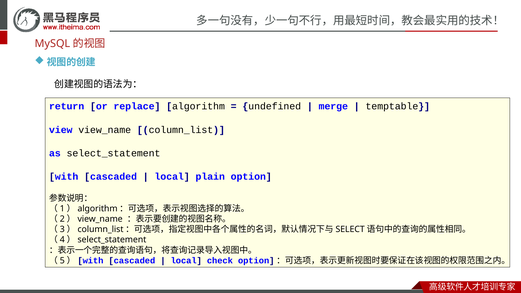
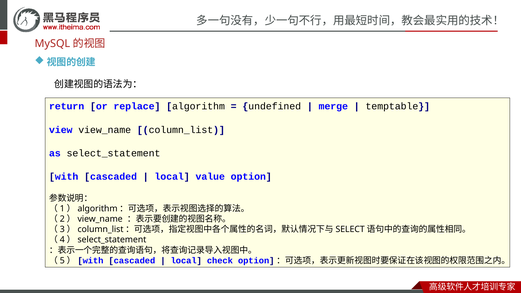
plain: plain -> value
